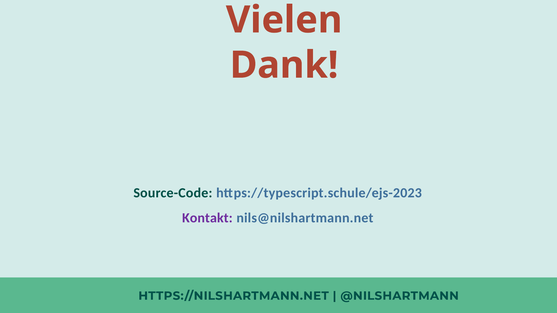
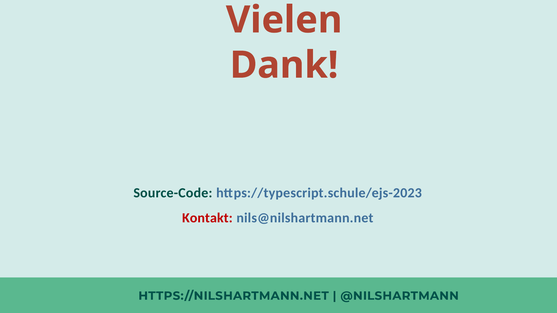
Kontakt colour: purple -> red
